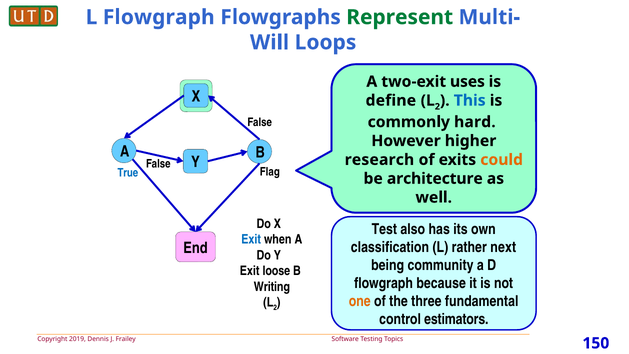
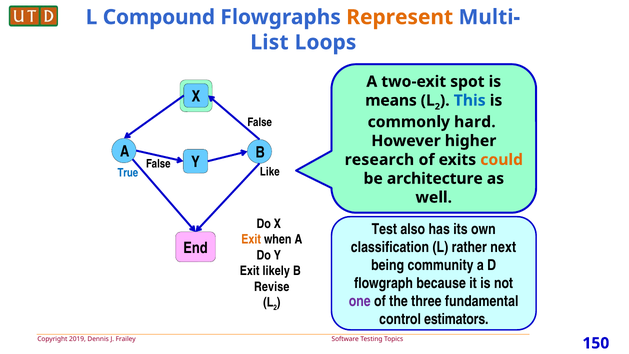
L Flowgraph: Flowgraph -> Compound
Represent colour: green -> orange
Will: Will -> List
uses: uses -> spot
define: define -> means
Flag: Flag -> Like
Exit at (251, 239) colour: blue -> orange
loose: loose -> likely
Writing: Writing -> Revise
one colour: orange -> purple
